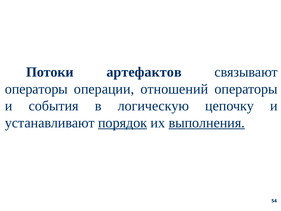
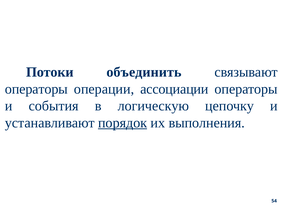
артефактов: артефактов -> объединить
отношений: отношений -> ассоциации
выполнения underline: present -> none
